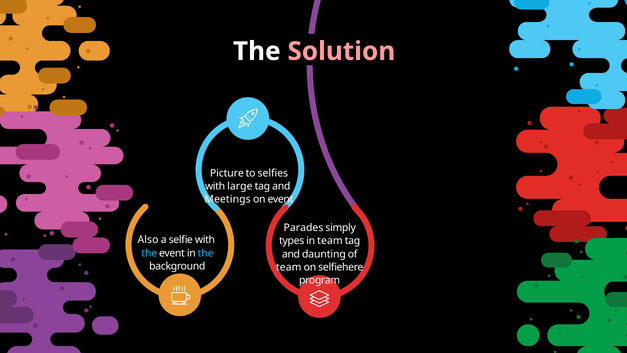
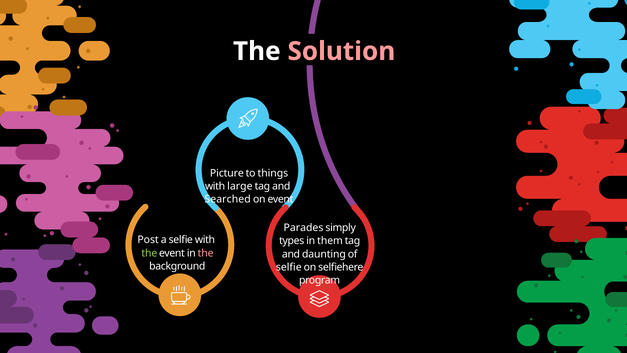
selfies: selfies -> things
Meetings: Meetings -> Searched
Also at (148, 240): Also -> Post
in team: team -> them
the at (149, 253) colour: light blue -> light green
the at (206, 253) colour: light blue -> pink
team at (289, 267): team -> selfie
